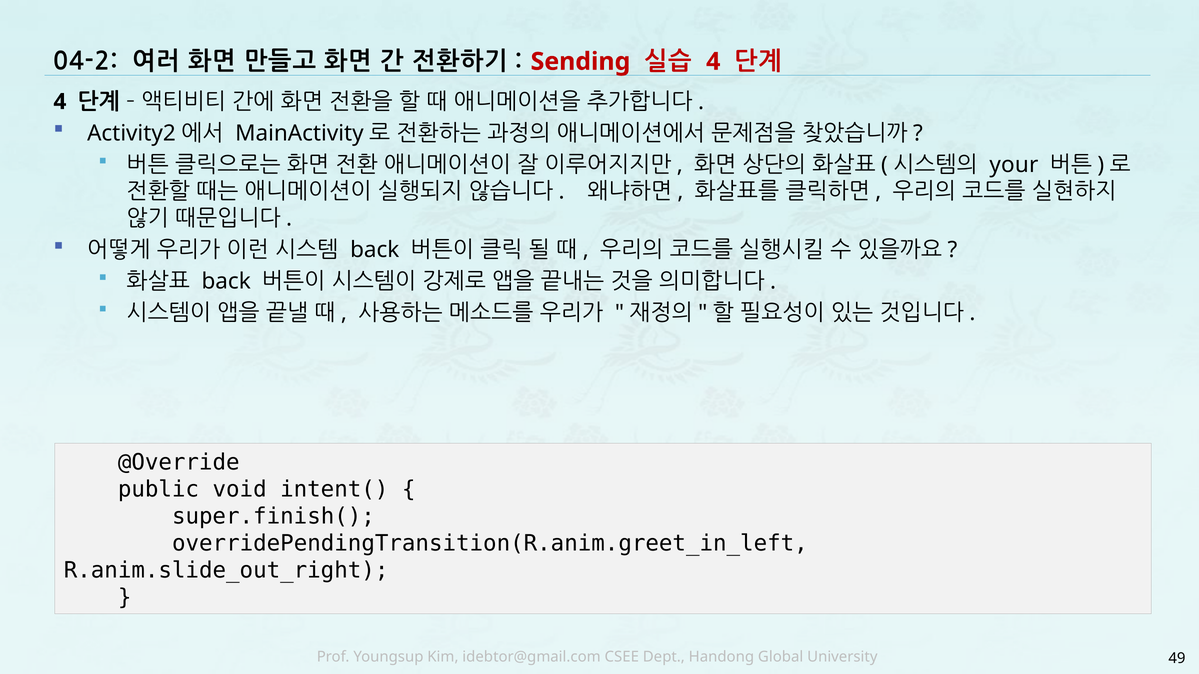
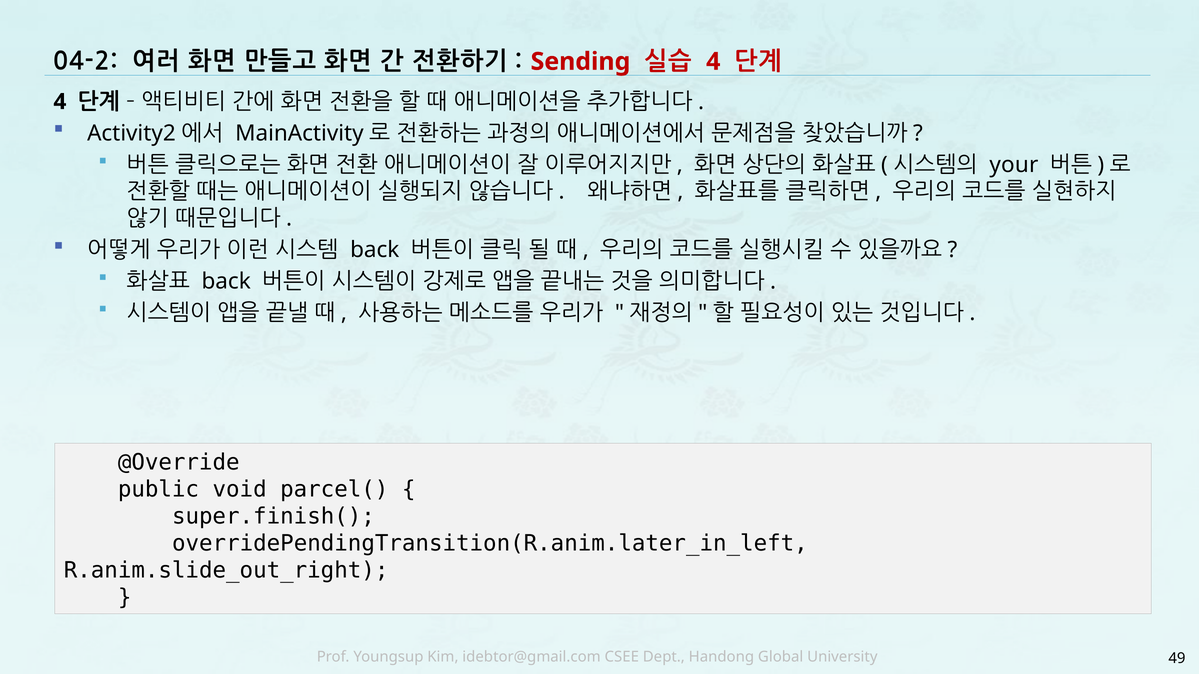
intent(: intent( -> parcel(
overridePendingTransition(R.anim.greet_in_left: overridePendingTransition(R.anim.greet_in_left -> overridePendingTransition(R.anim.later_in_left
